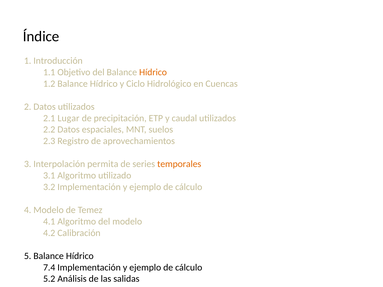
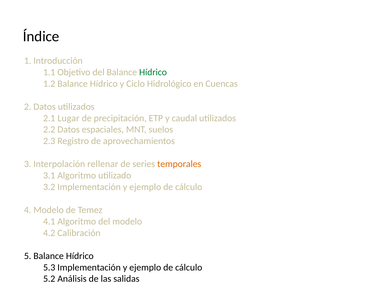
Hídrico at (153, 72) colour: orange -> green
permita: permita -> rellenar
7.4: 7.4 -> 5.3
